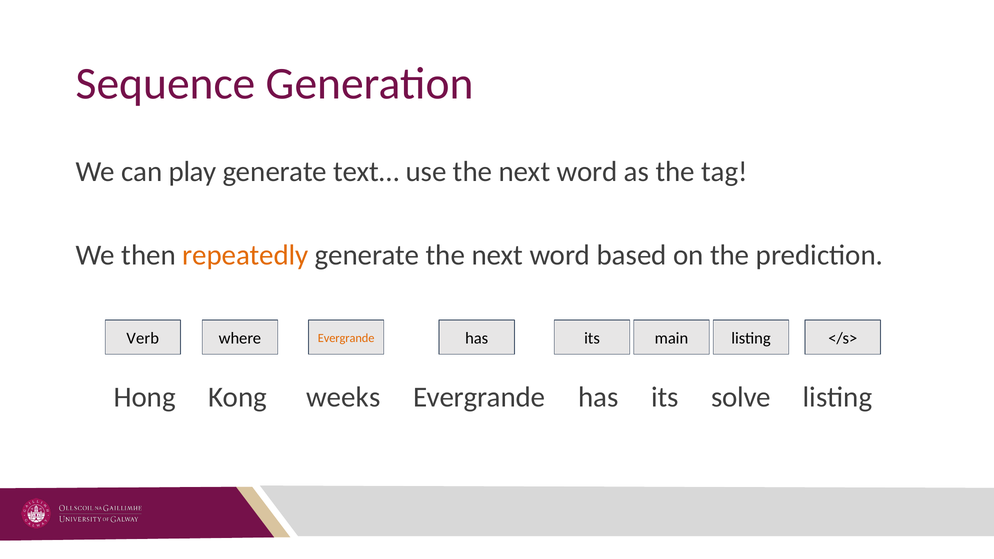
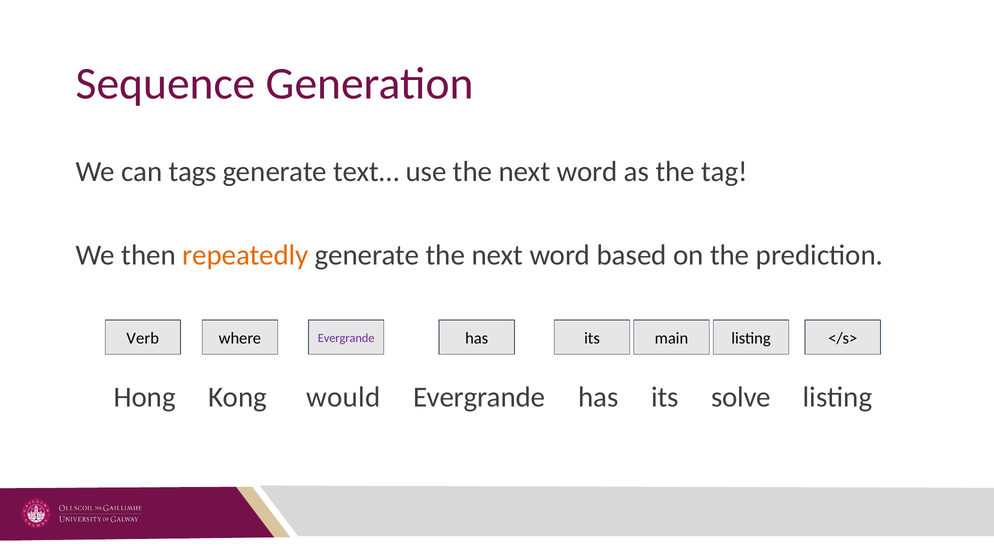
play: play -> tags
Evergrande at (346, 338) colour: orange -> purple
weeks: weeks -> would
